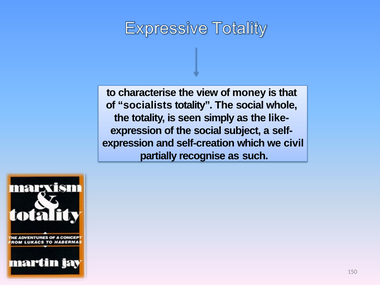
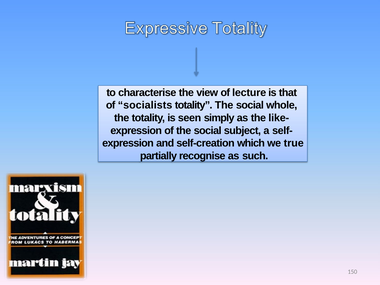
money: money -> lecture
civil: civil -> true
